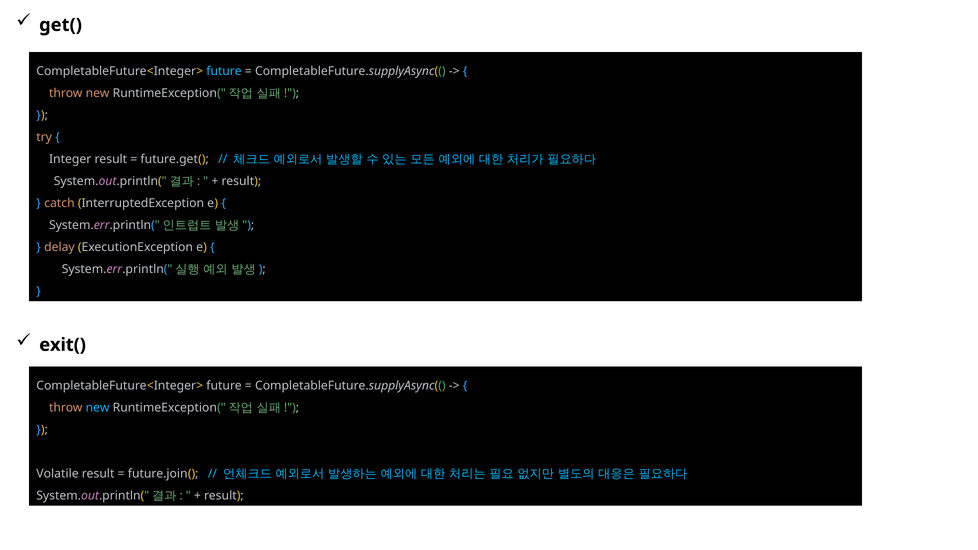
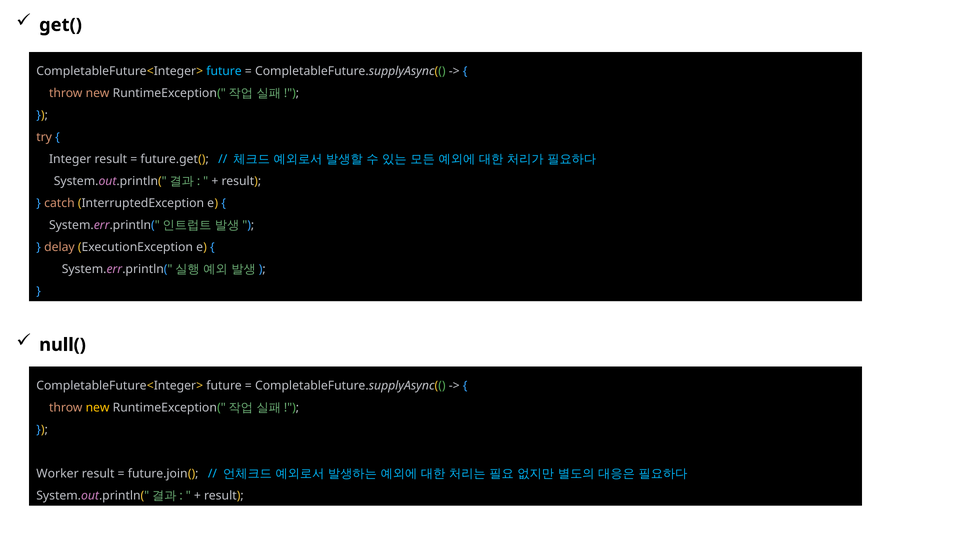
exit(: exit( -> null(
new at (98, 408) colour: light blue -> yellow
Volatile: Volatile -> Worker
